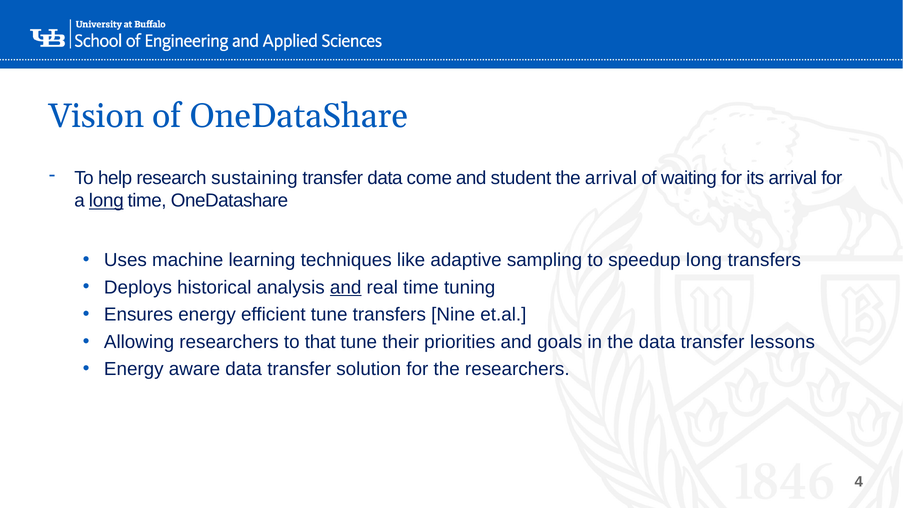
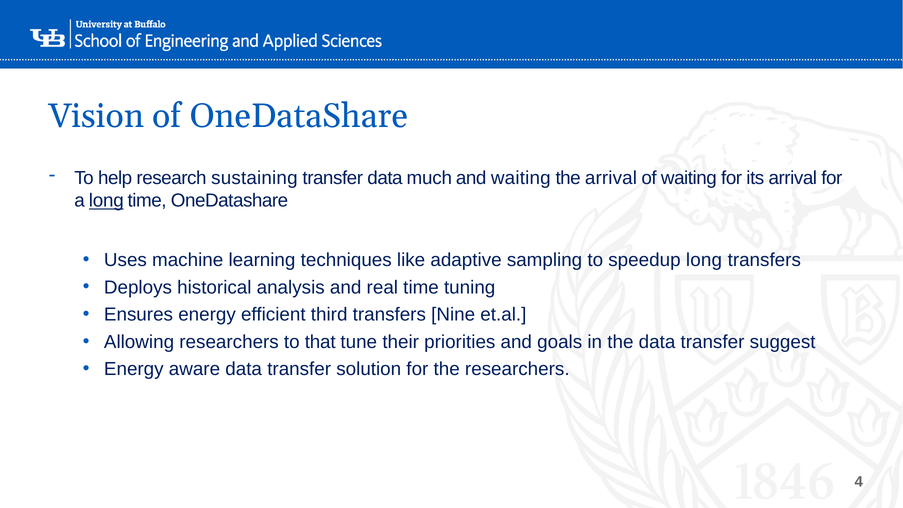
come: come -> much
and student: student -> waiting
and at (346, 287) underline: present -> none
efficient tune: tune -> third
lessons: lessons -> suggest
